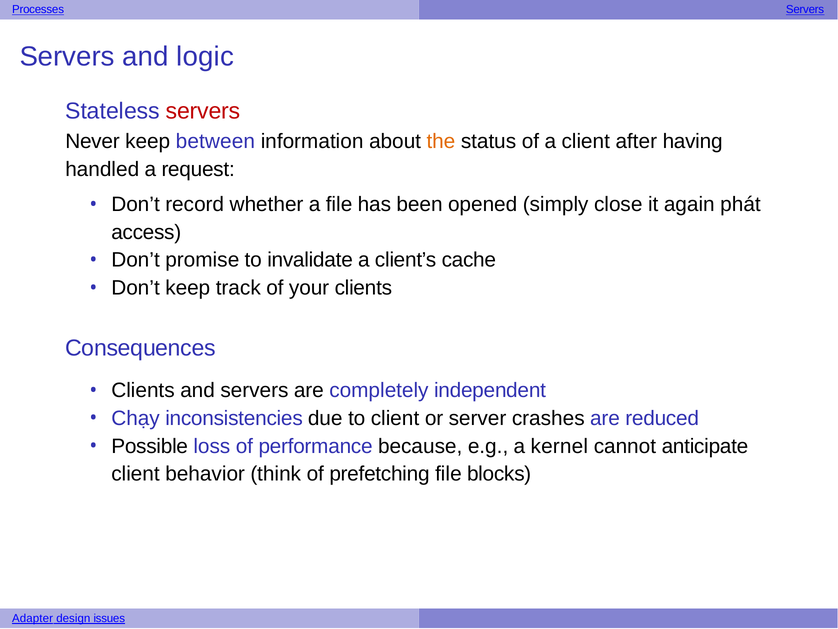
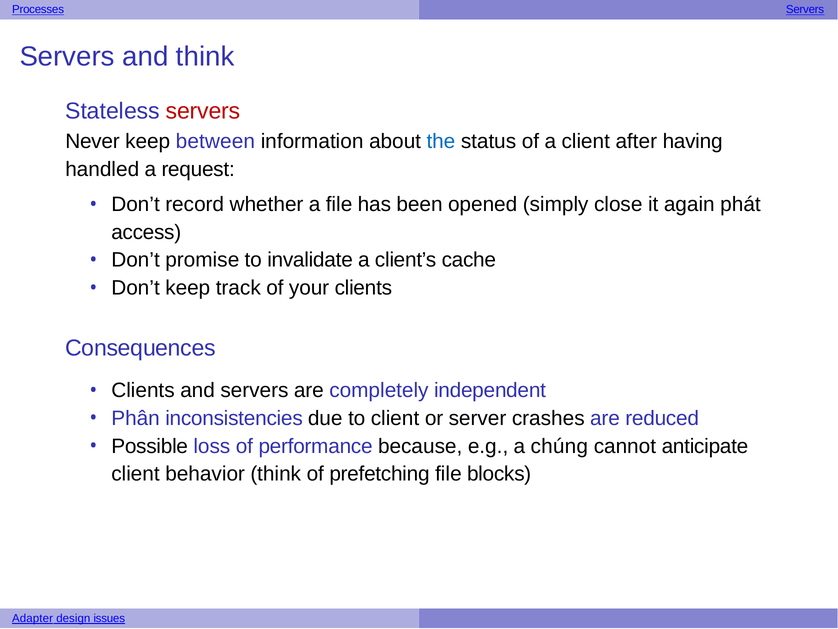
and logic: logic -> think
the colour: orange -> blue
Chạy: Chạy -> Phân
kernel: kernel -> chúng
